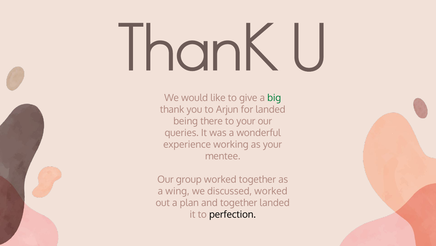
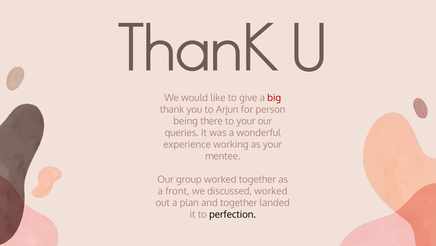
big colour: green -> red
for landed: landed -> person
wing: wing -> front
